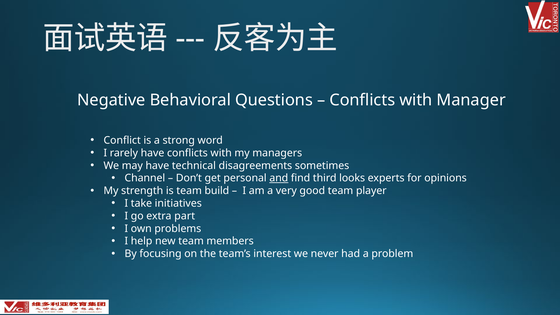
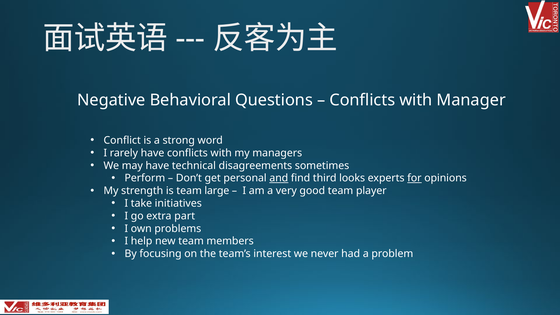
Channel: Channel -> Perform
for underline: none -> present
build: build -> large
